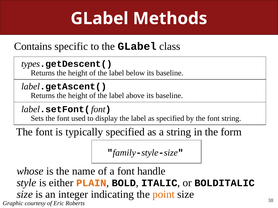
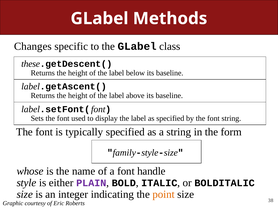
Contains: Contains -> Changes
types: types -> these
PLAIN colour: orange -> purple
